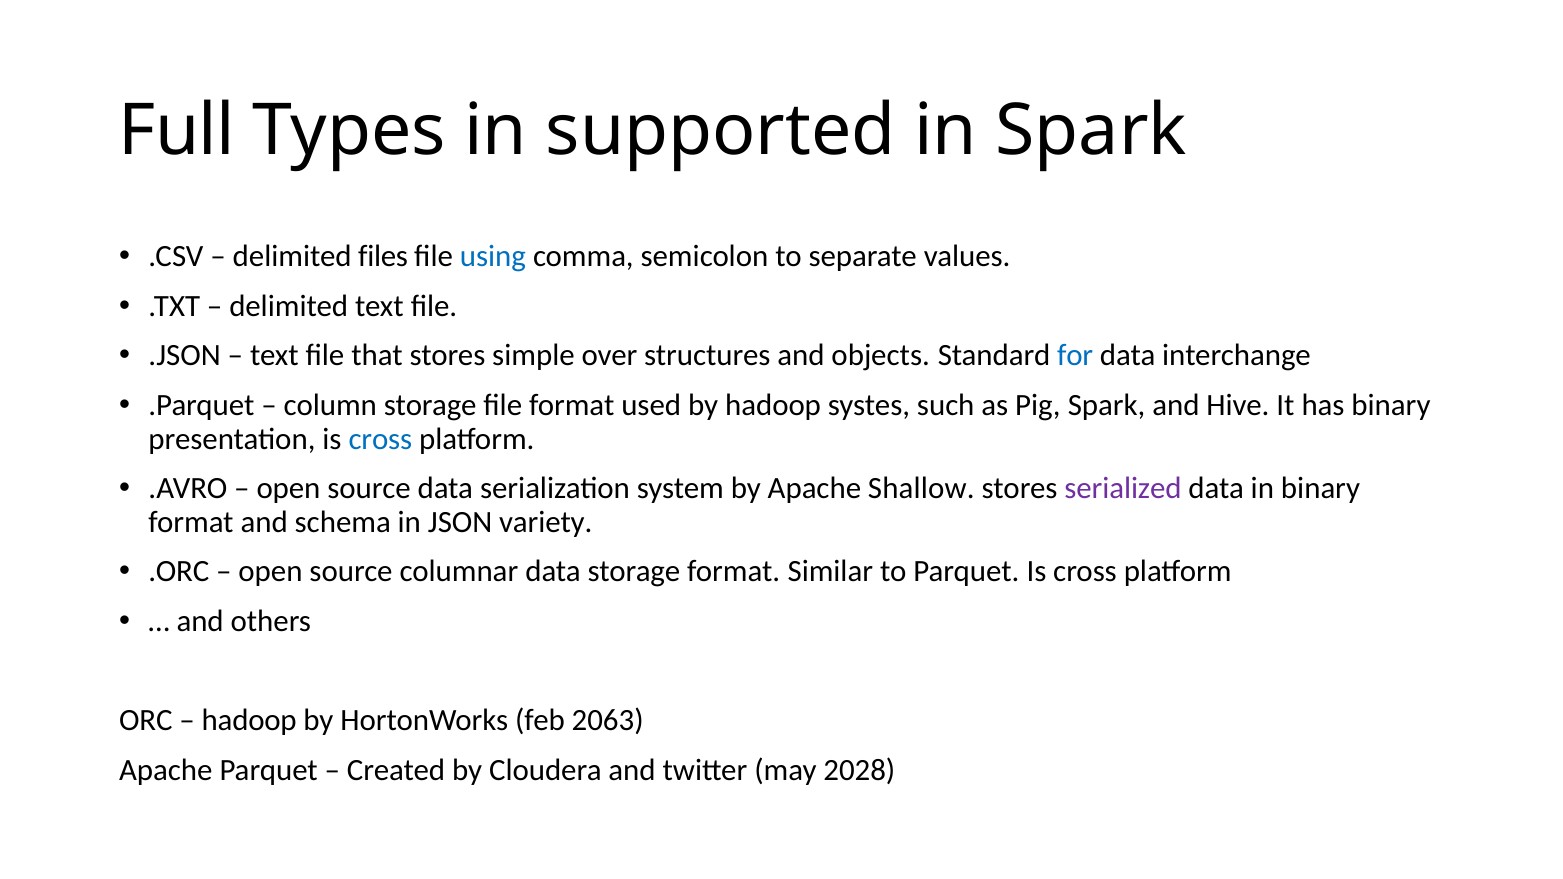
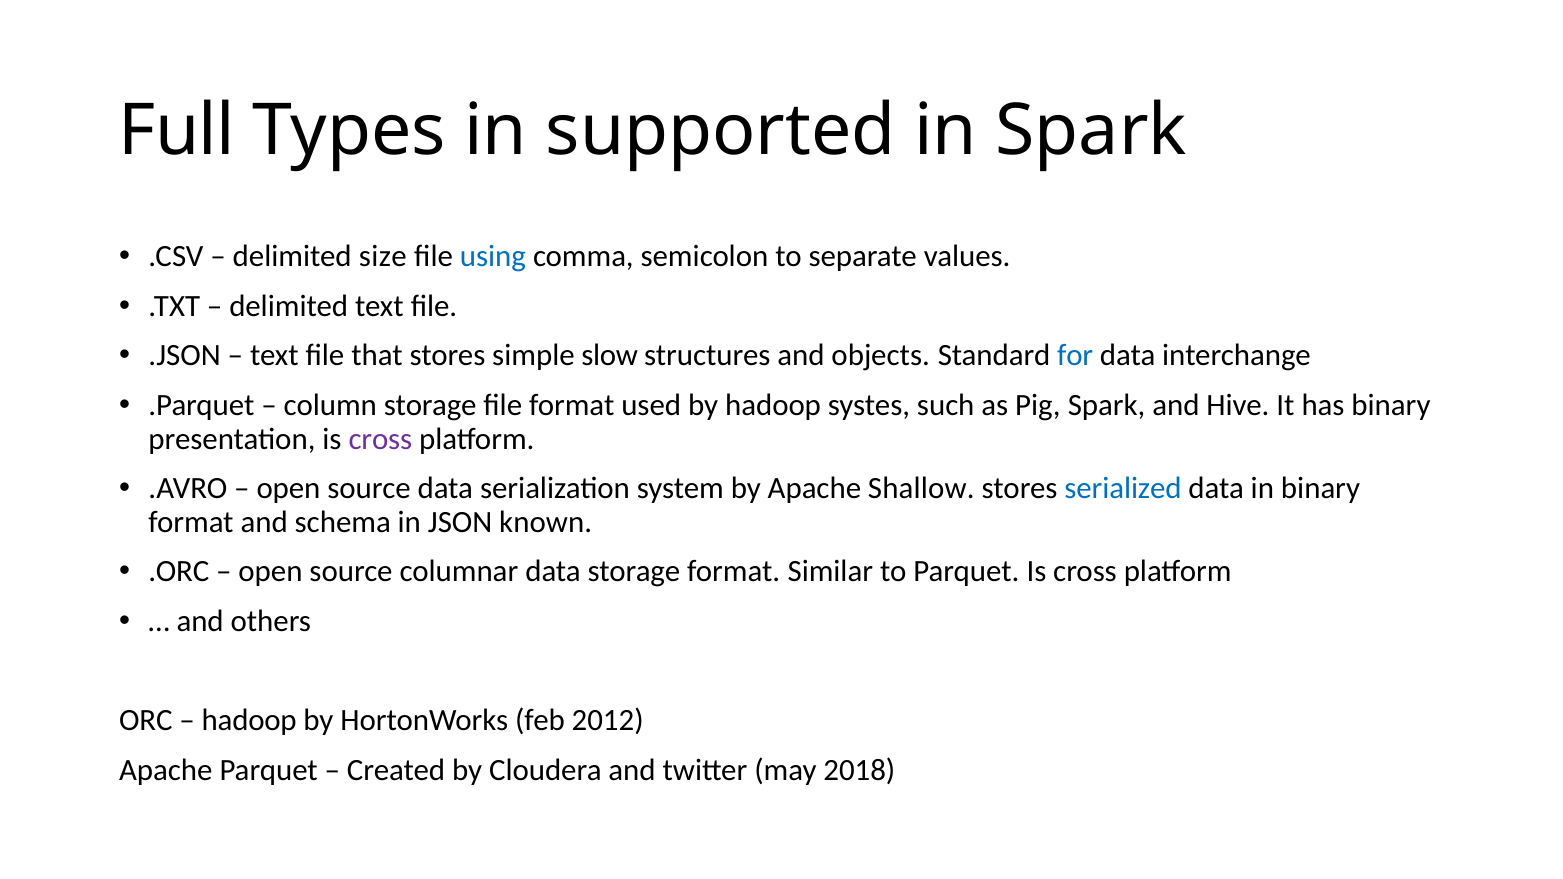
files: files -> size
over: over -> slow
cross at (380, 439) colour: blue -> purple
serialized colour: purple -> blue
variety: variety -> known
2063: 2063 -> 2012
2028: 2028 -> 2018
